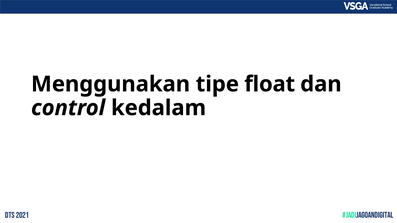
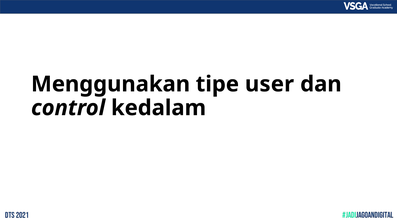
float: float -> user
